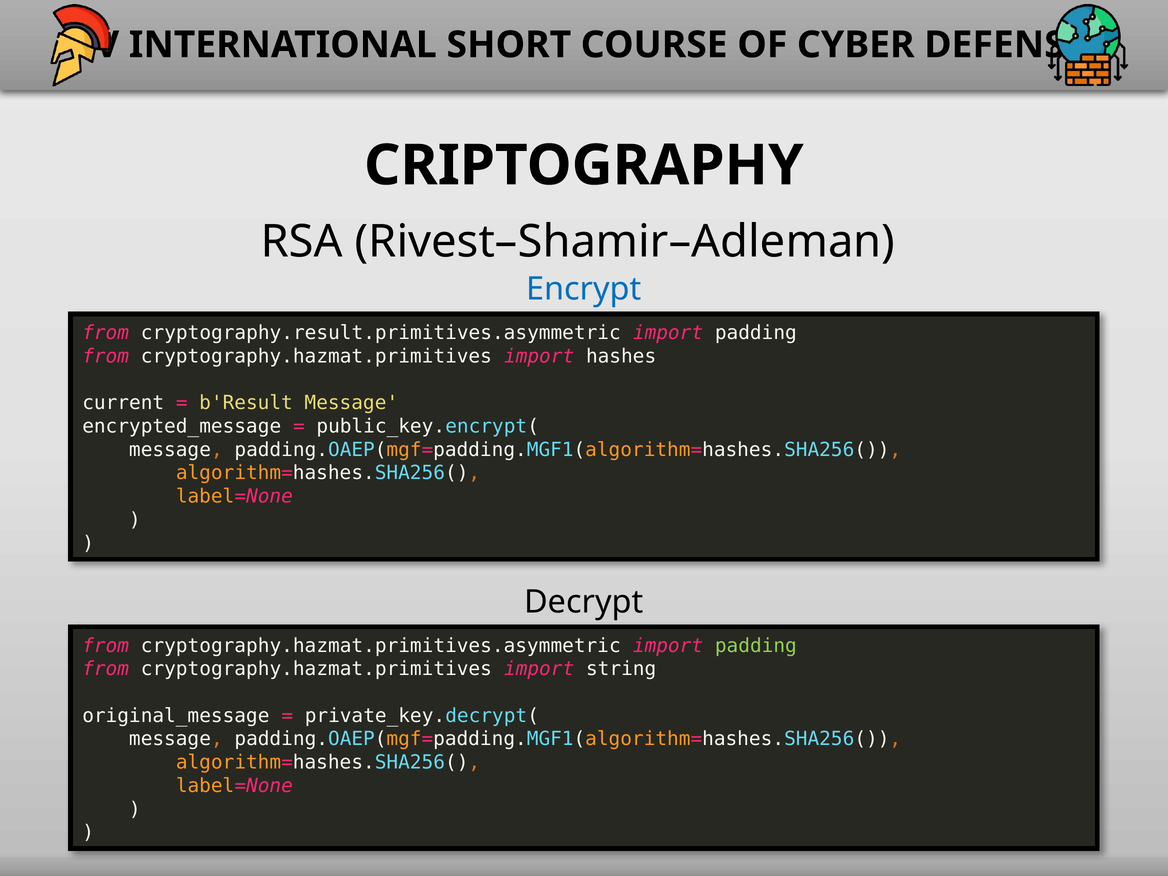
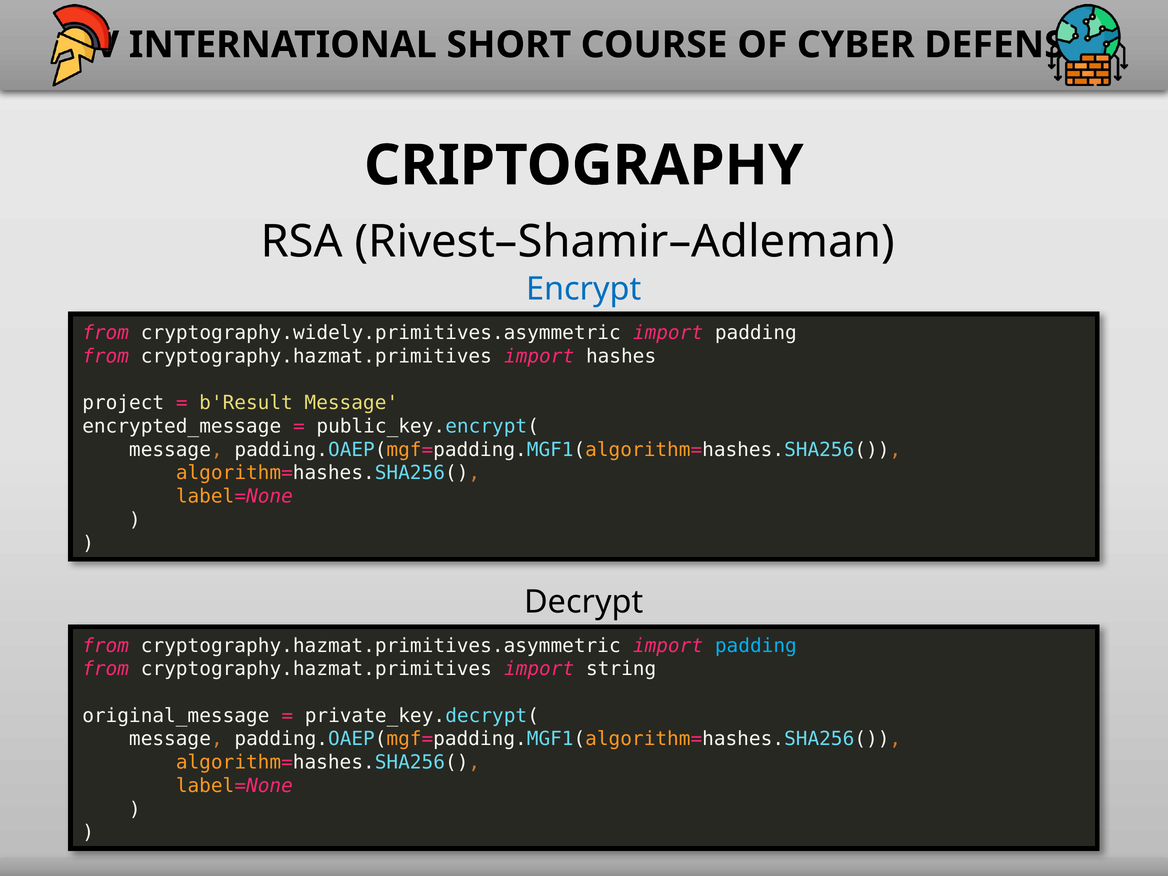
cryptography.result.primitives.asymmetric: cryptography.result.primitives.asymmetric -> cryptography.widely.primitives.asymmetric
current: current -> project
padding at (756, 646) colour: light green -> light blue
